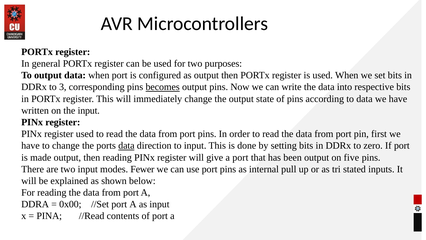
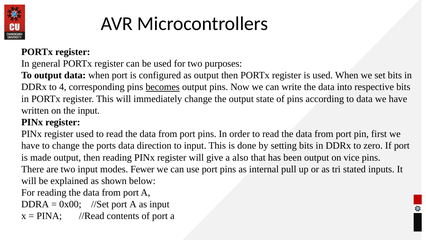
3: 3 -> 4
data at (126, 145) underline: present -> none
a port: port -> also
five: five -> vice
